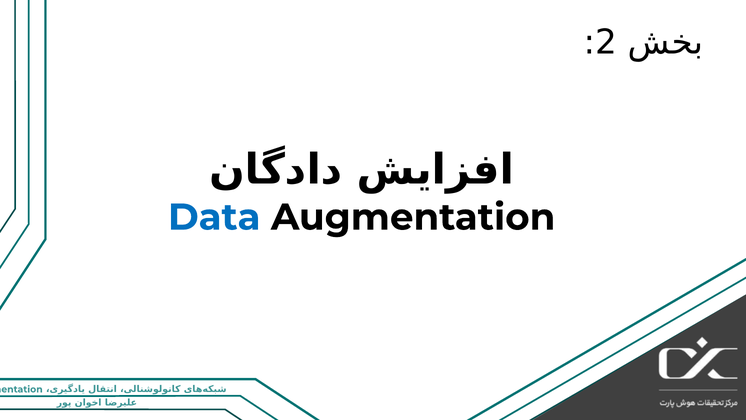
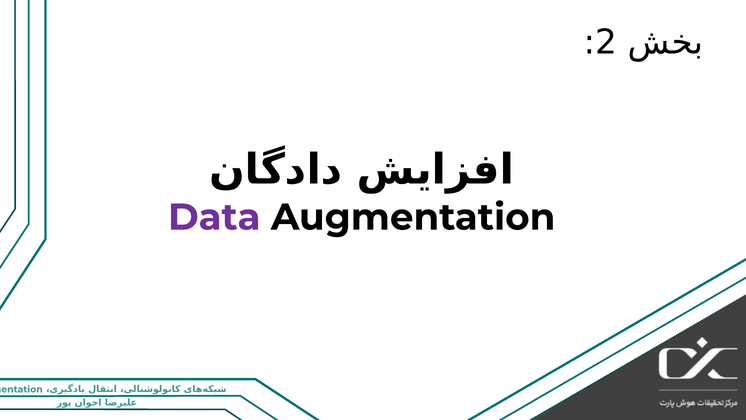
Data at (214, 217) colour: blue -> purple
